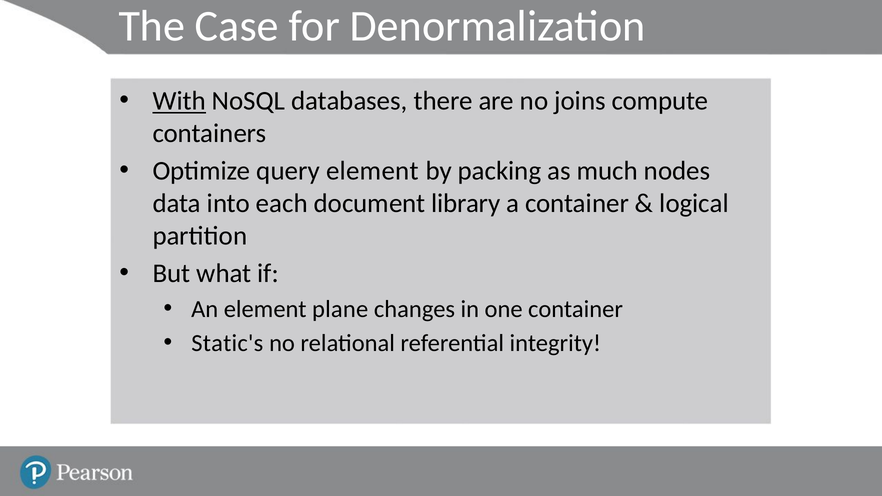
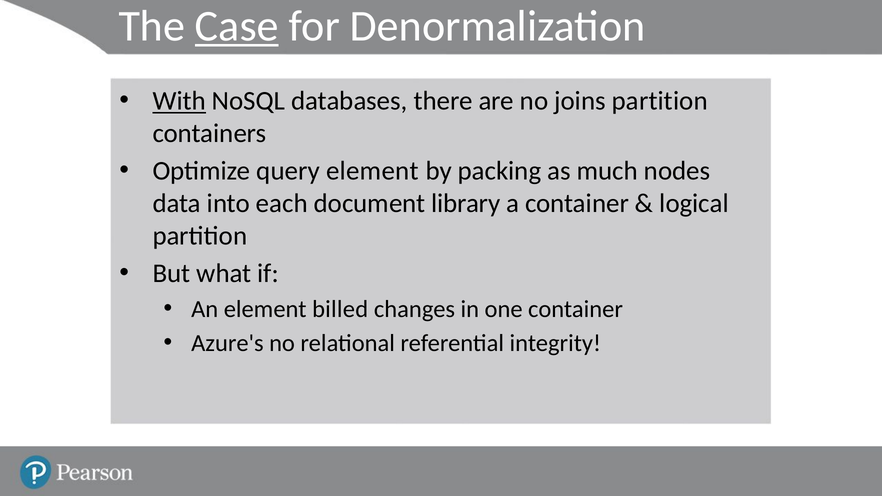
Case underline: none -> present
joins compute: compute -> partition
plane: plane -> billed
Static's: Static's -> Azure's
